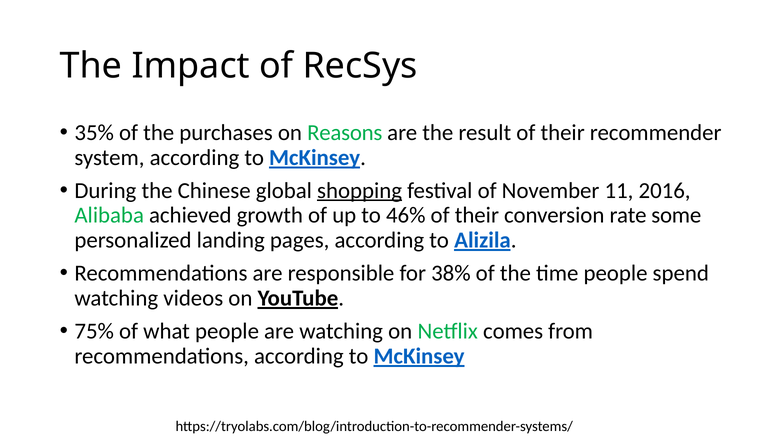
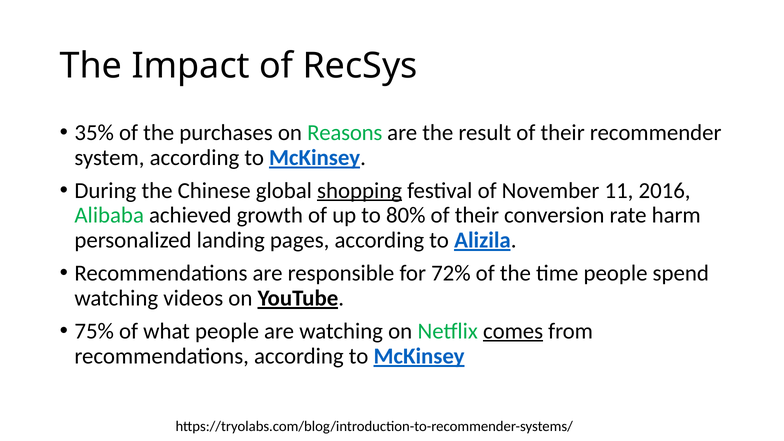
46%: 46% -> 80%
some: some -> harm
38%: 38% -> 72%
comes underline: none -> present
